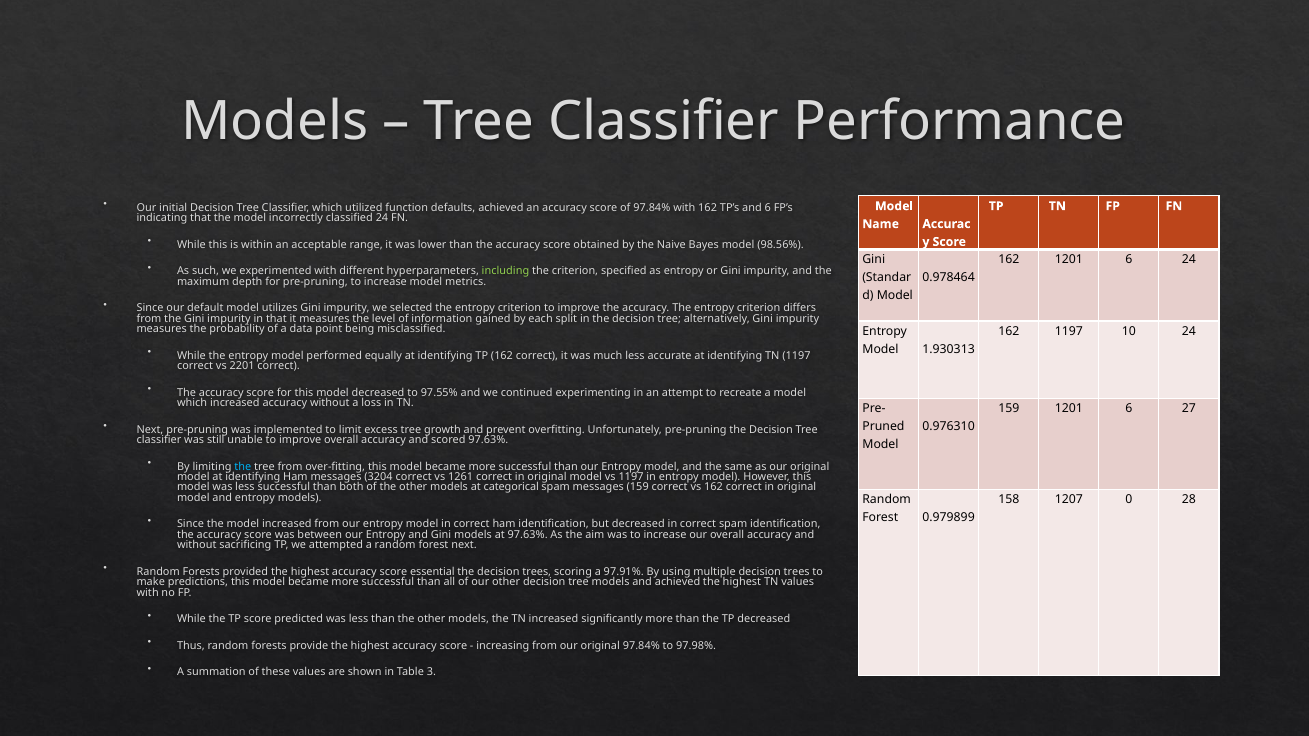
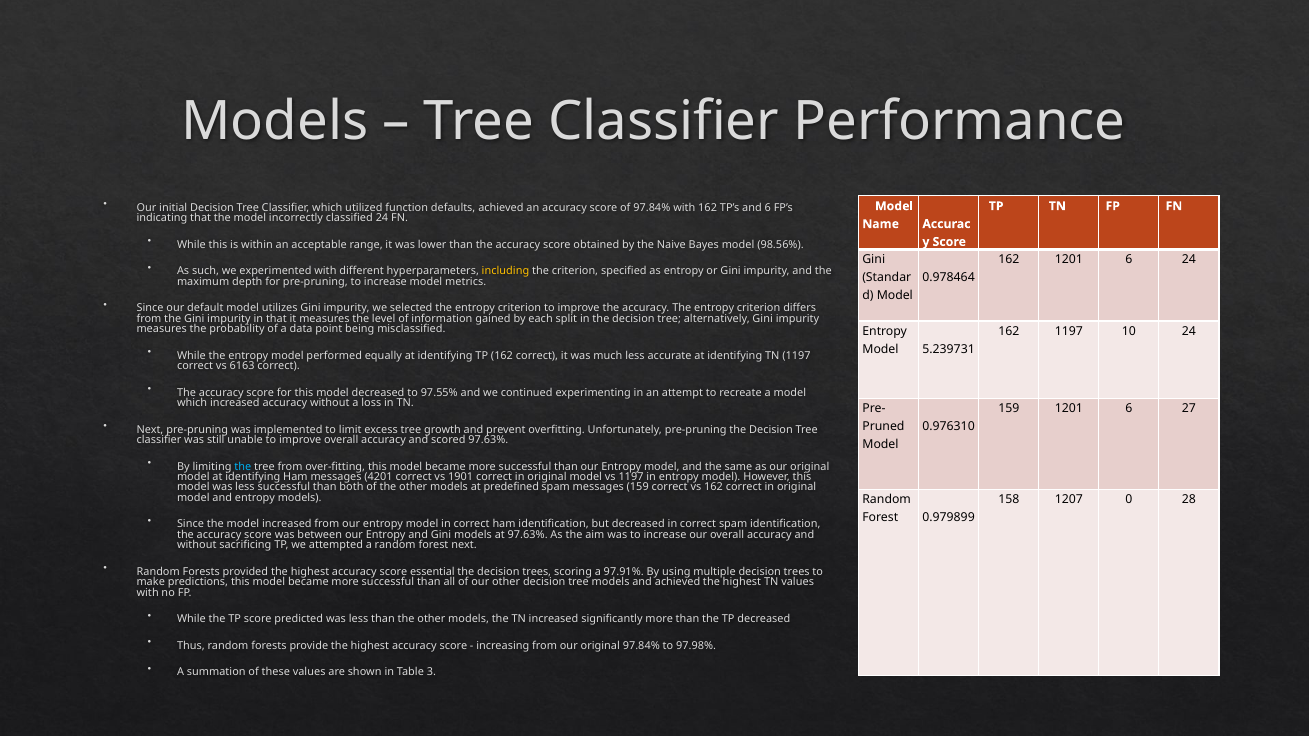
including colour: light green -> yellow
1.930313: 1.930313 -> 5.239731
2201: 2201 -> 6163
3204: 3204 -> 4201
1261: 1261 -> 1901
categorical: categorical -> predefined
